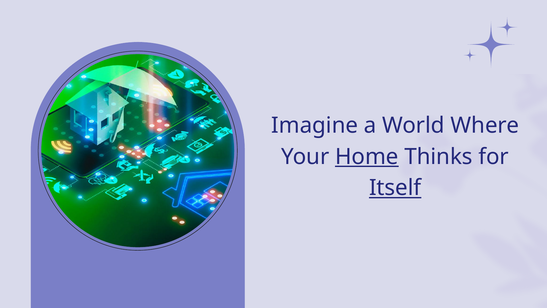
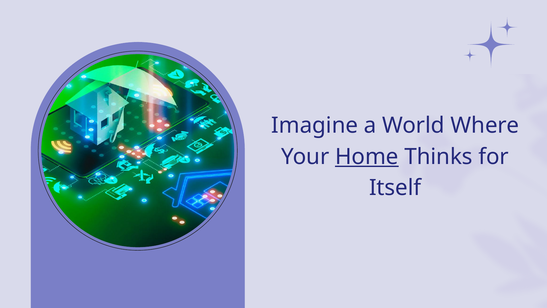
Itself underline: present -> none
